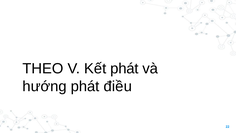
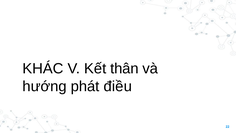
THEO: THEO -> KHÁC
Kết phát: phát -> thân
